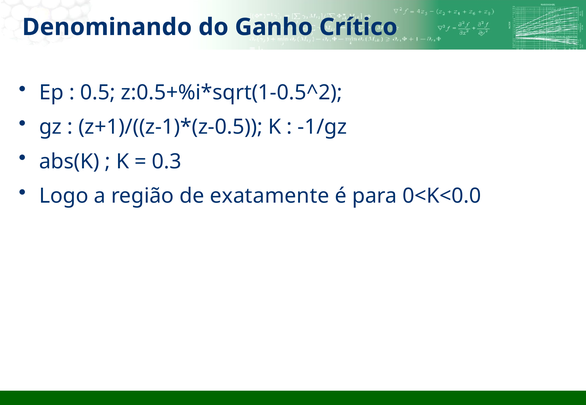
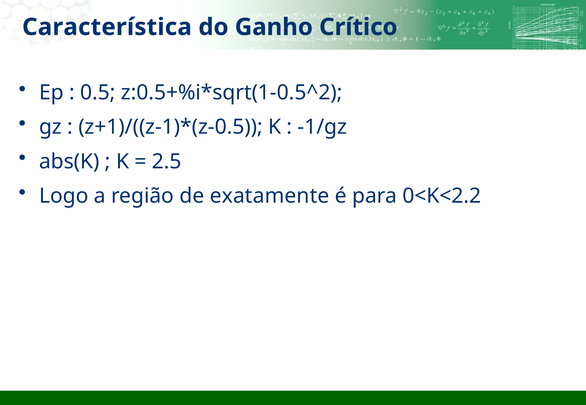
Denominando: Denominando -> Característica
0.3: 0.3 -> 2.5
0<K<0.0: 0<K<0.0 -> 0<K<2.2
